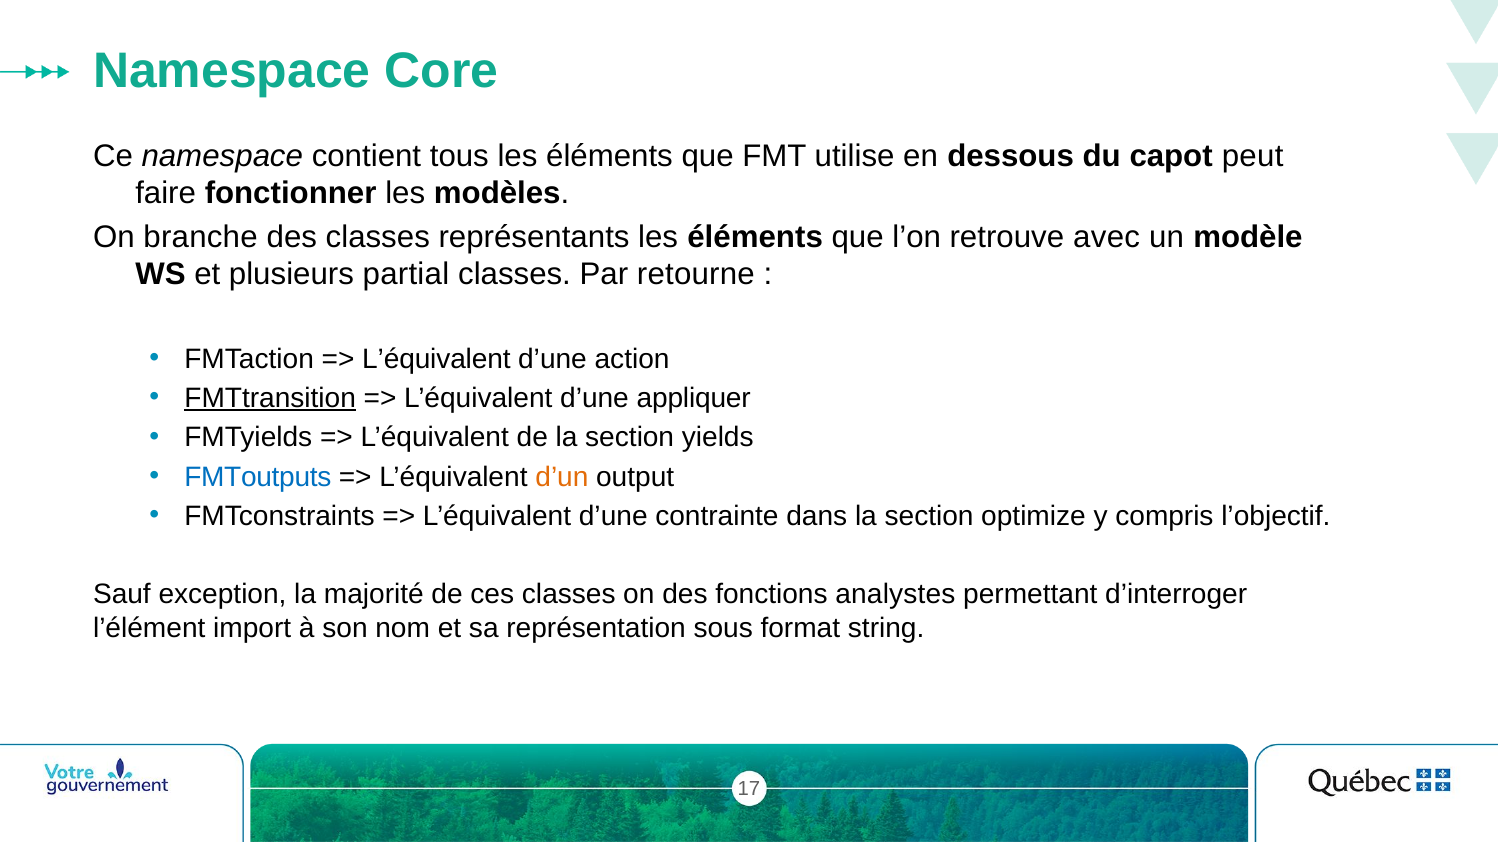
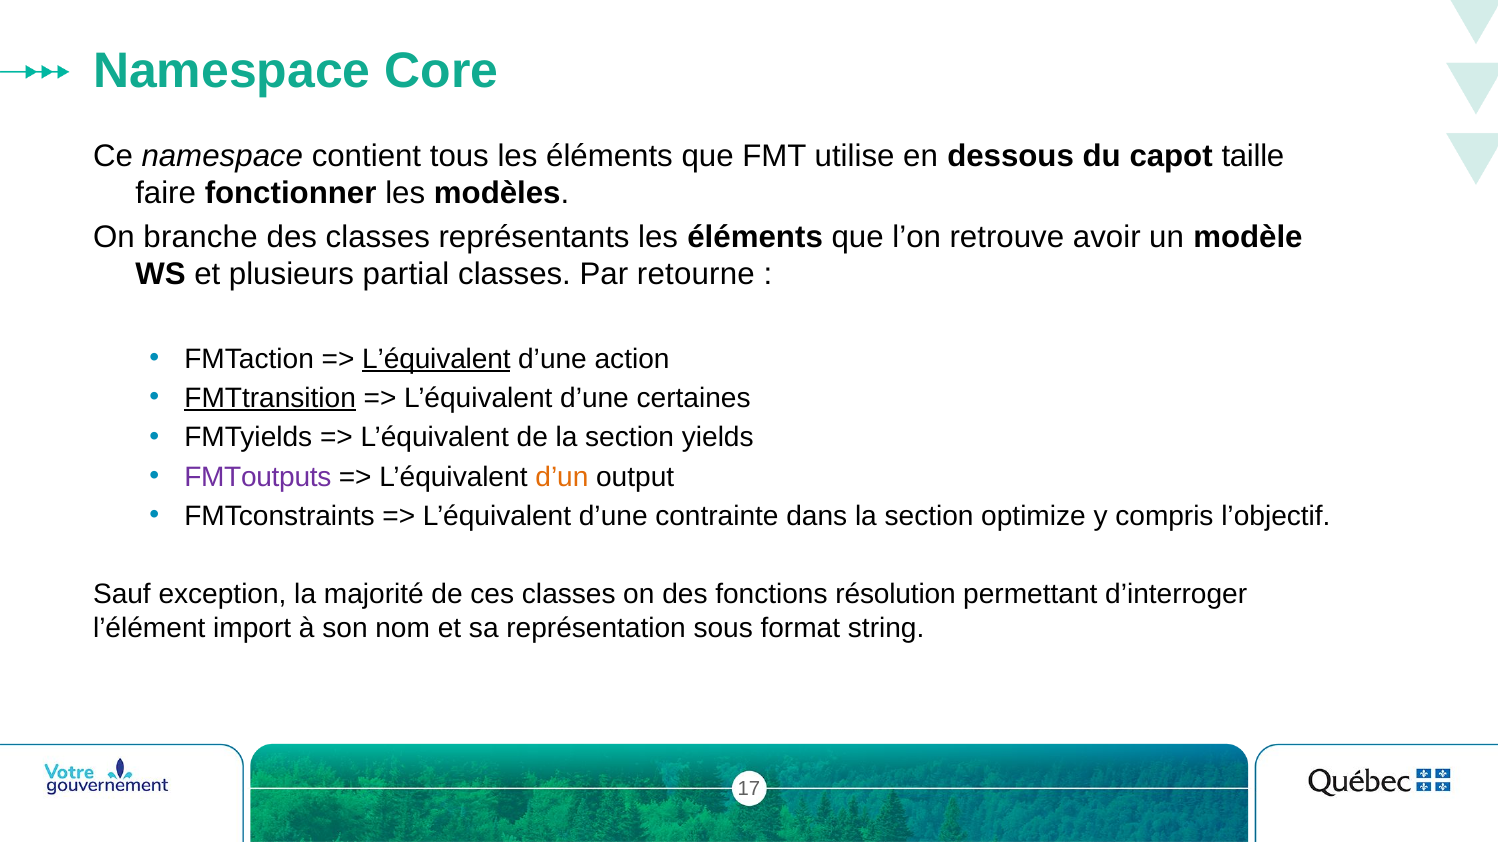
peut: peut -> taille
avec: avec -> avoir
L’équivalent at (436, 359) underline: none -> present
appliquer: appliquer -> certaines
FMToutputs colour: blue -> purple
analystes: analystes -> résolution
